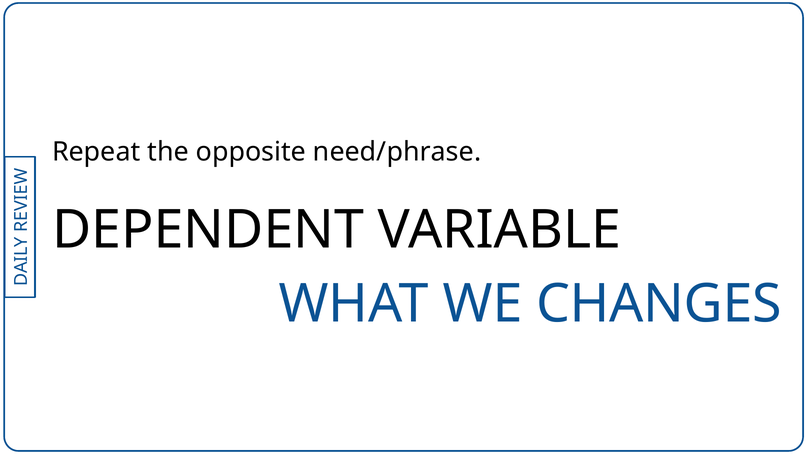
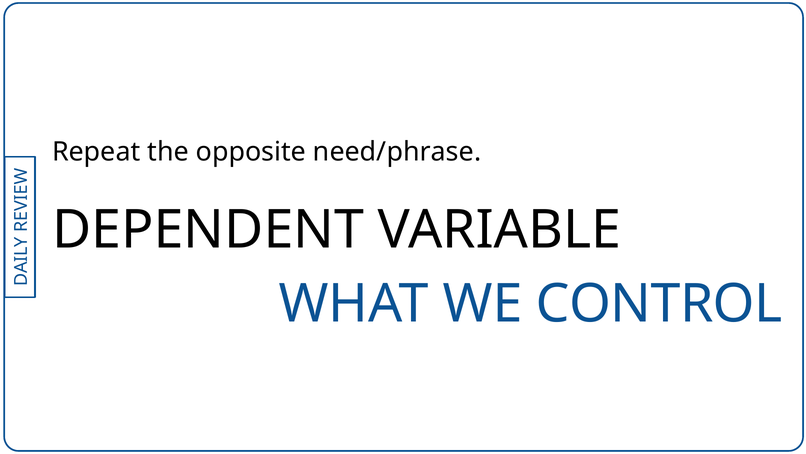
CHANGES: CHANGES -> CONTROL
